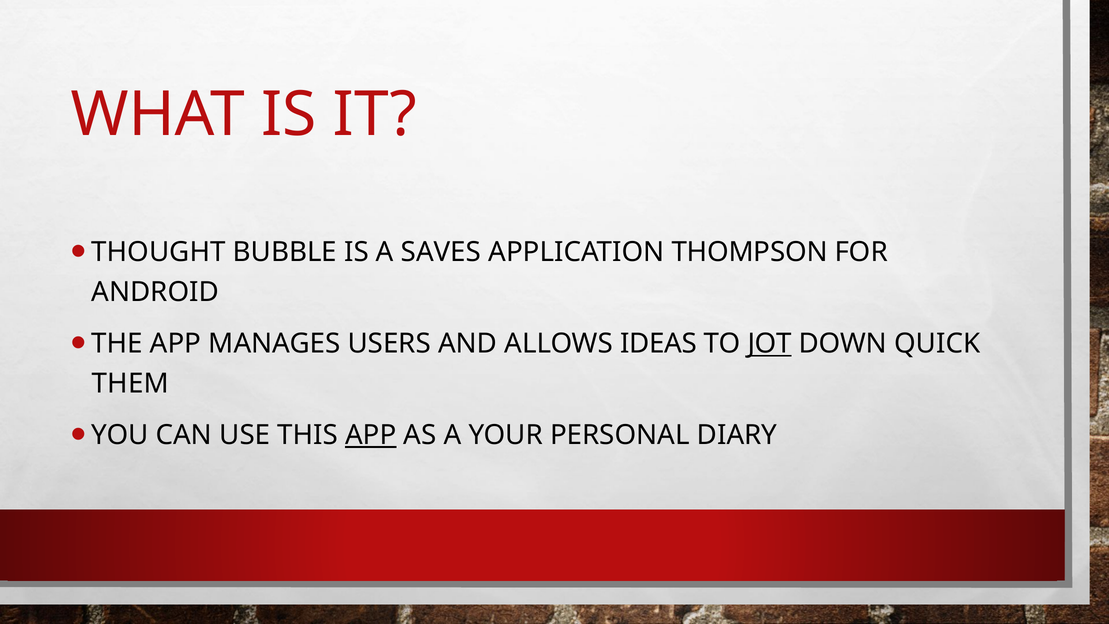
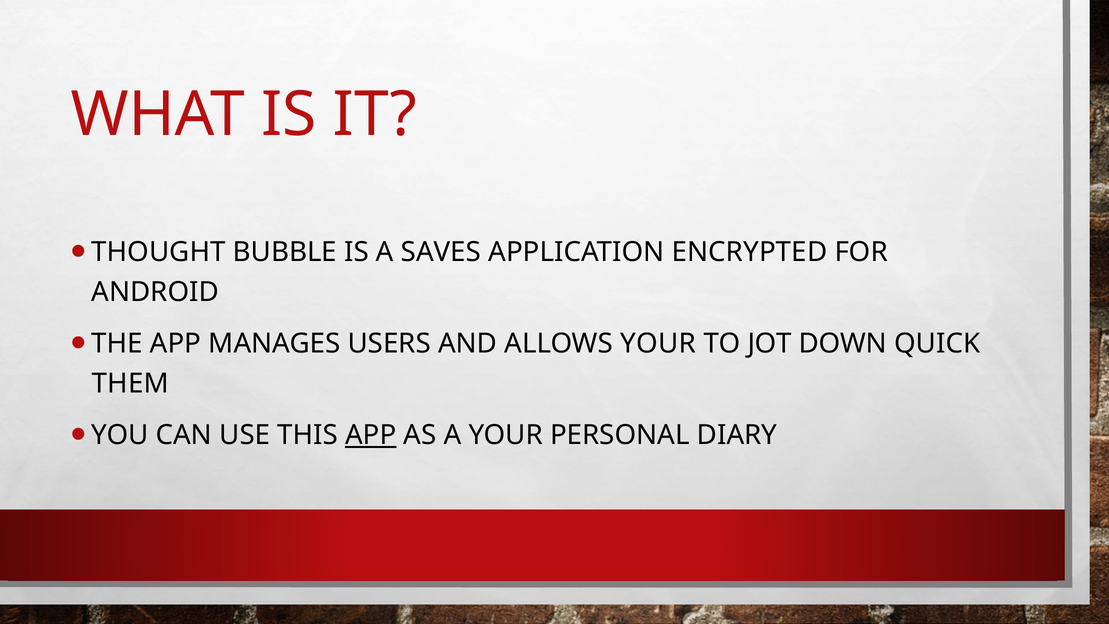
THOMPSON: THOMPSON -> ENCRYPTED
ALLOWS IDEAS: IDEAS -> YOUR
JOT underline: present -> none
